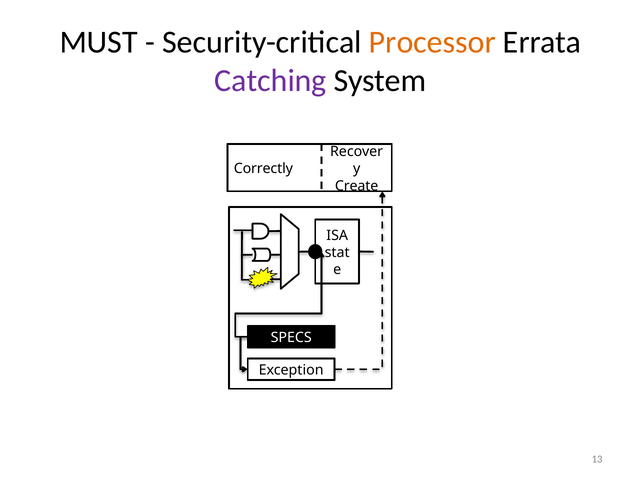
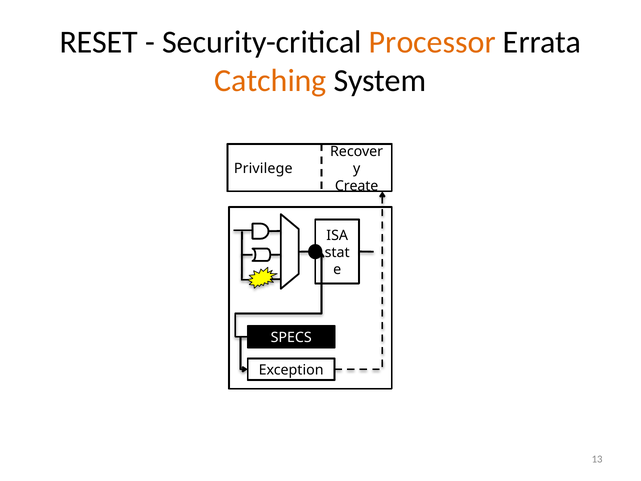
MUST: MUST -> RESET
Catching colour: purple -> orange
Correctly: Correctly -> Privilege
